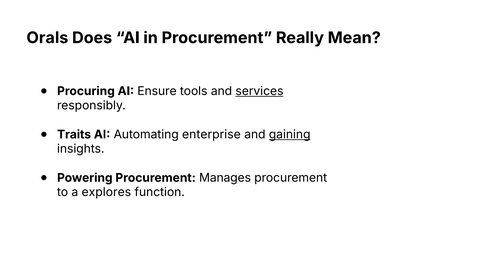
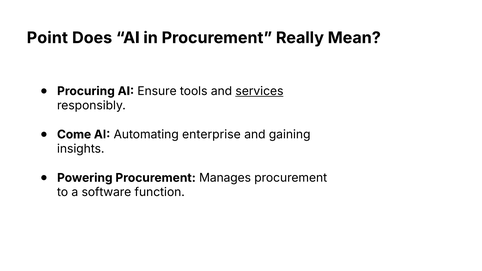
Orals: Orals -> Point
Traits: Traits -> Come
gaining underline: present -> none
explores: explores -> software
